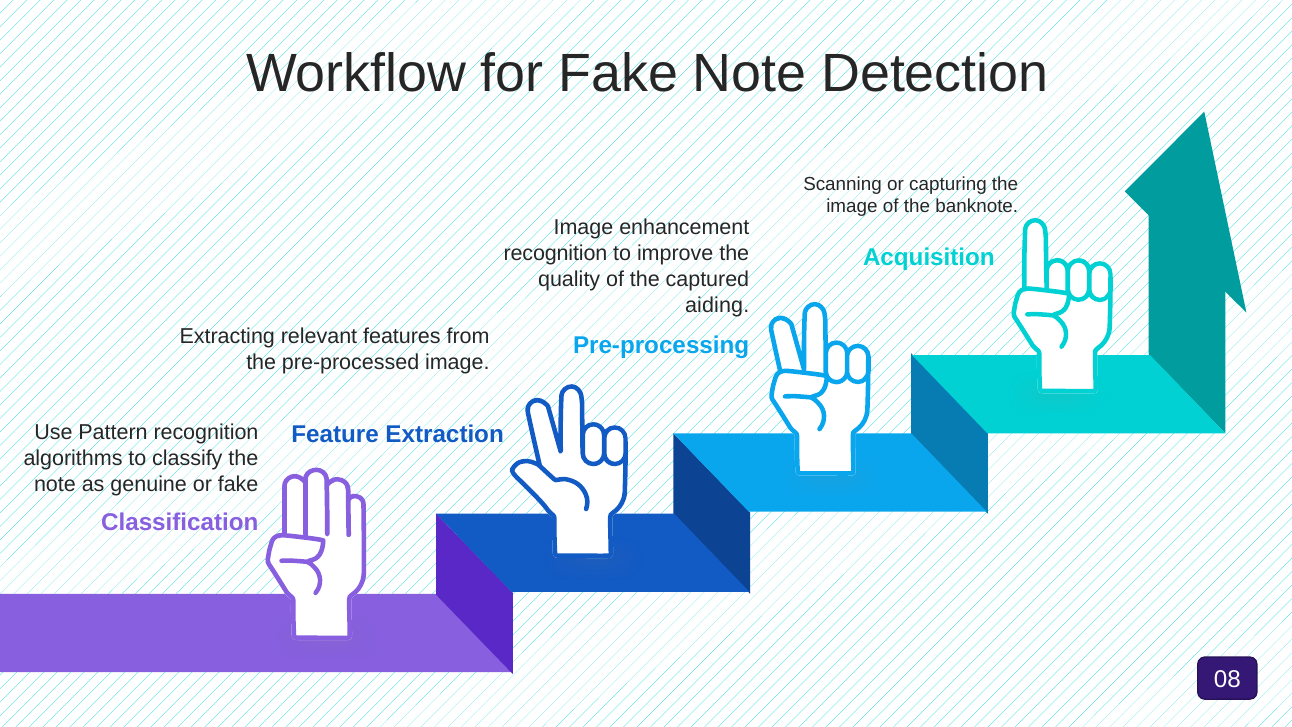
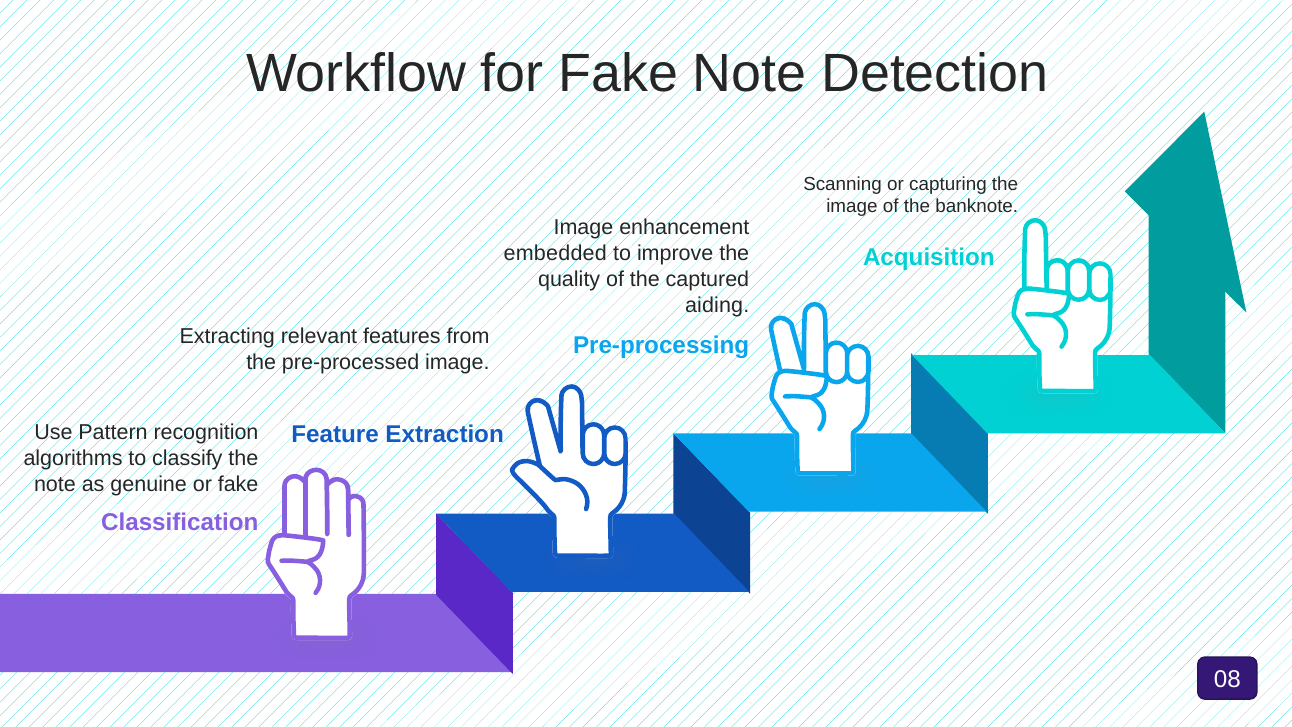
recognition at (555, 253): recognition -> embedded
